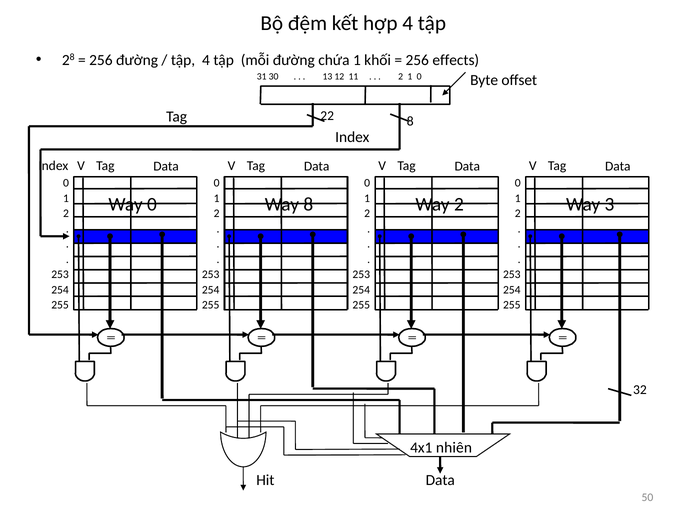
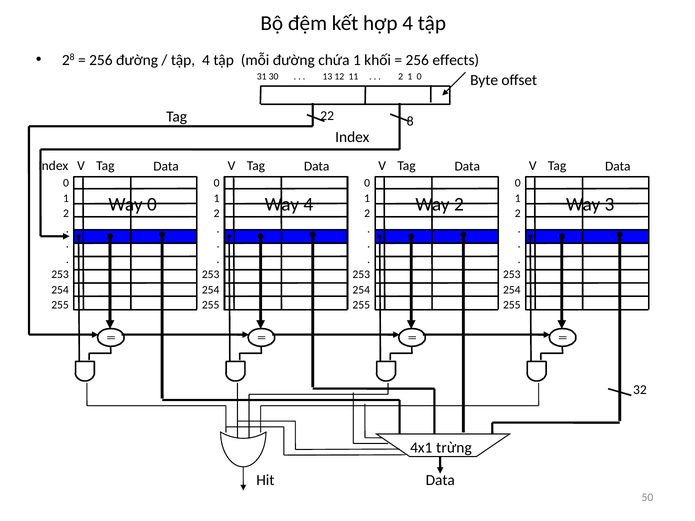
Way 8: 8 -> 4
nhiên: nhiên -> trừng
